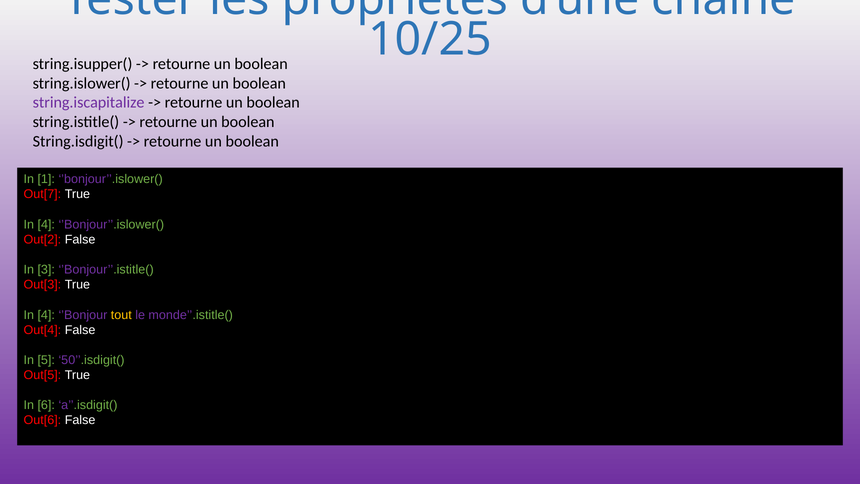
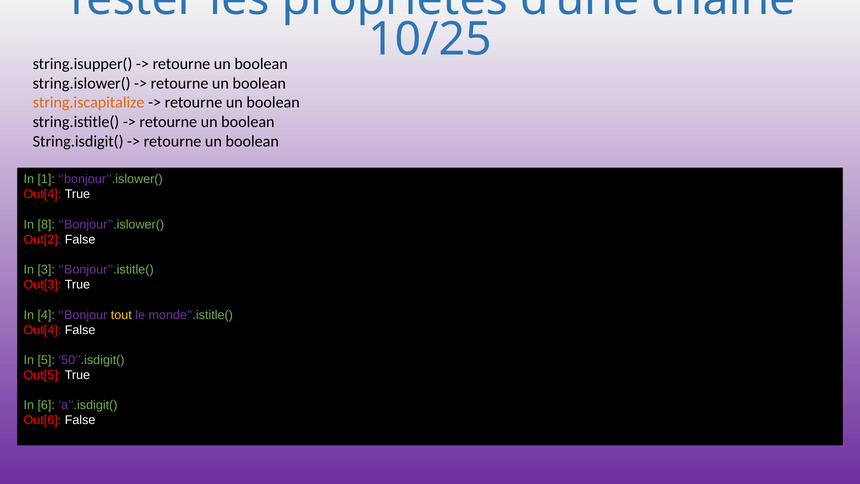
string.iscapitalize colour: purple -> orange
Out[7 at (42, 194): Out[7 -> Out[4
4 at (46, 224): 4 -> 8
